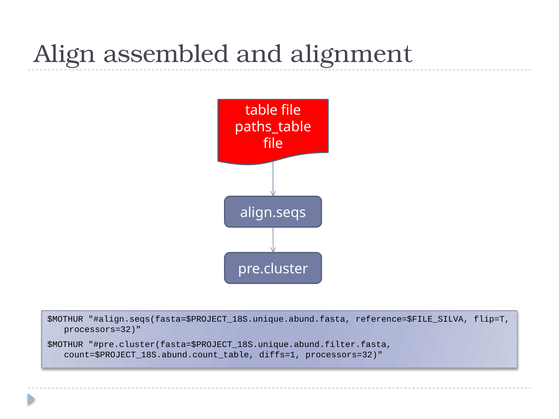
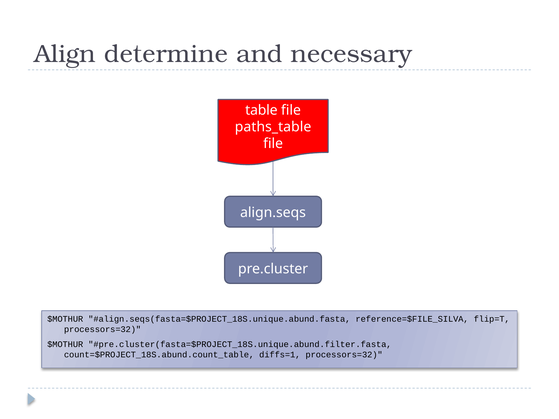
assembled: assembled -> determine
alignment: alignment -> necessary
